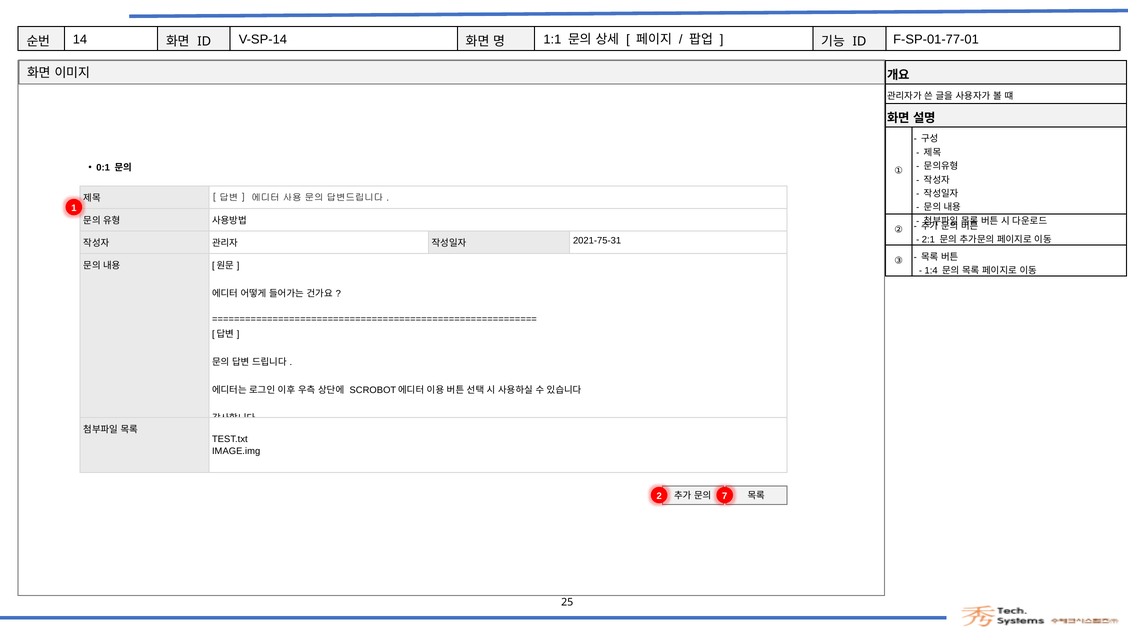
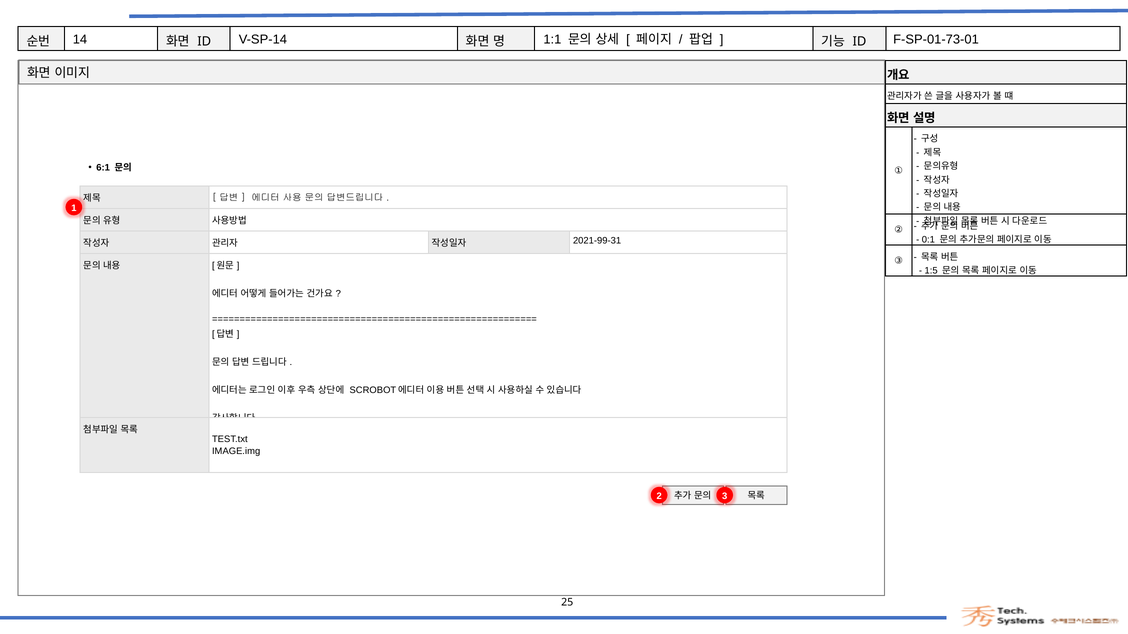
F-SP-01-77-01: F-SP-01-77-01 -> F-SP-01-73-01
0:1: 0:1 -> 6:1
2:1: 2:1 -> 0:1
2021-75-31: 2021-75-31 -> 2021-99-31
1:4: 1:4 -> 1:5
7: 7 -> 3
